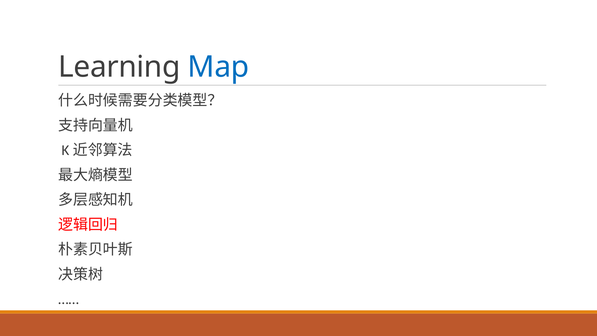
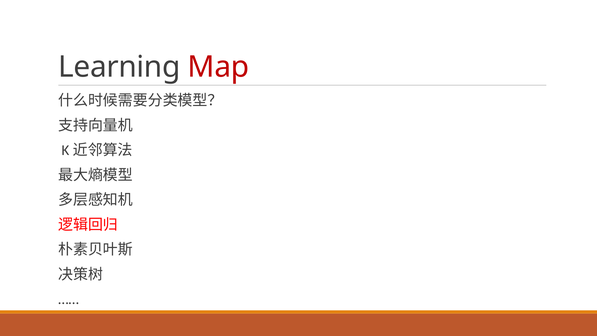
Map colour: blue -> red
